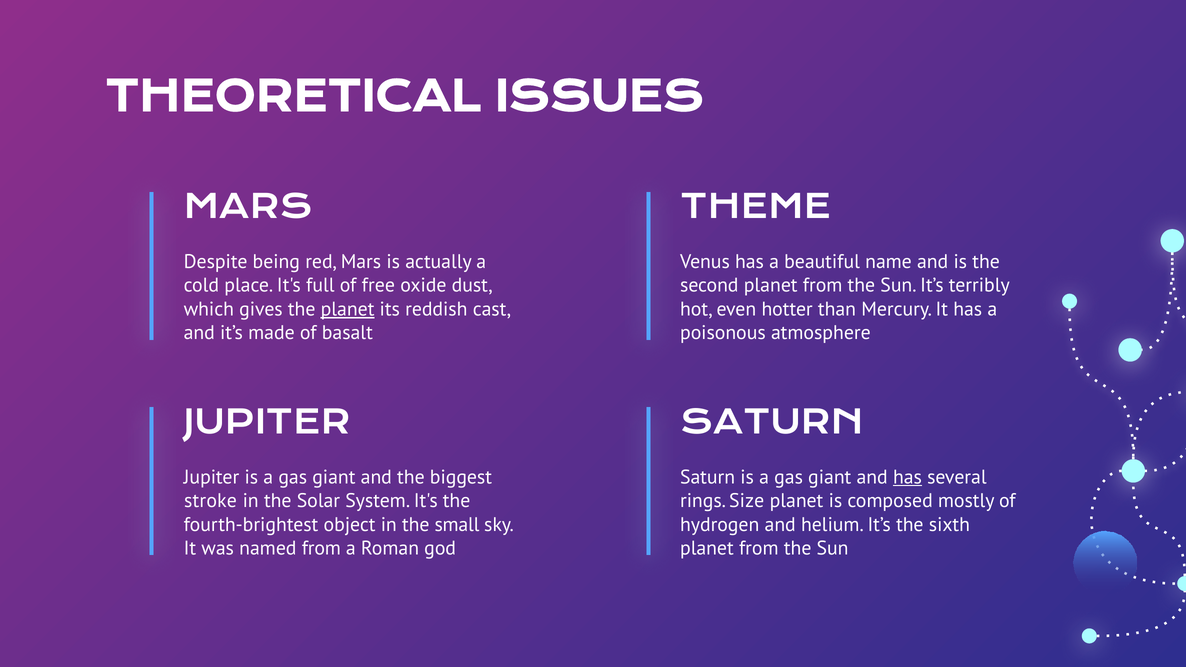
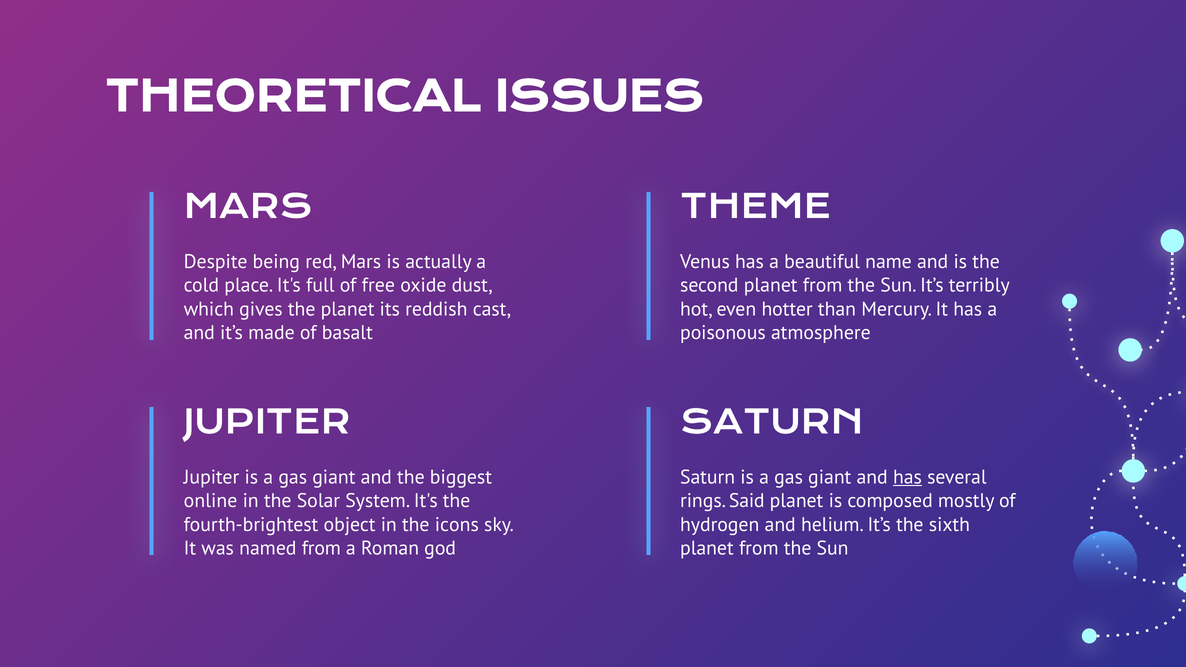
planet at (348, 309) underline: present -> none
stroke: stroke -> online
Size: Size -> Said
small: small -> icons
